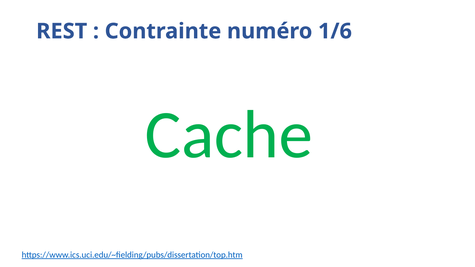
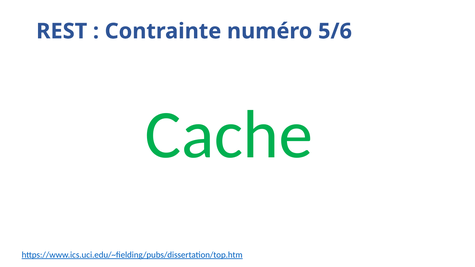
1/6: 1/6 -> 5/6
